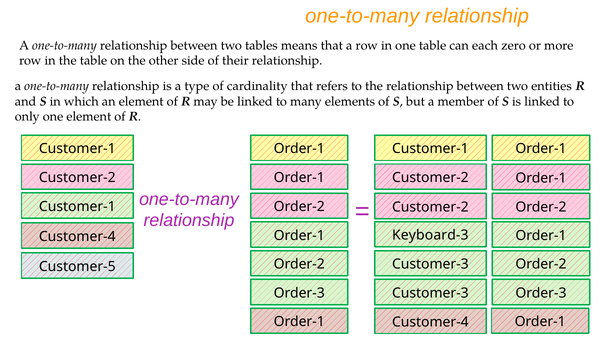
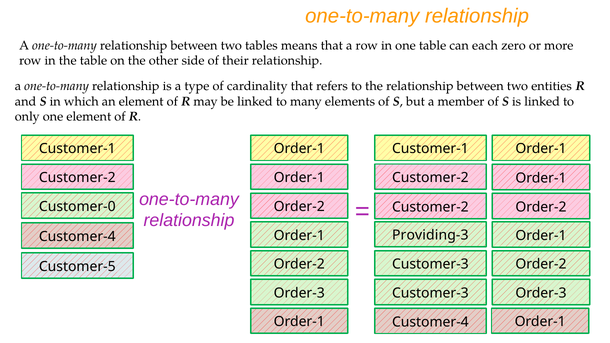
Customer-1 at (77, 207): Customer-1 -> Customer-0
Keyboard-3: Keyboard-3 -> Providing-3
